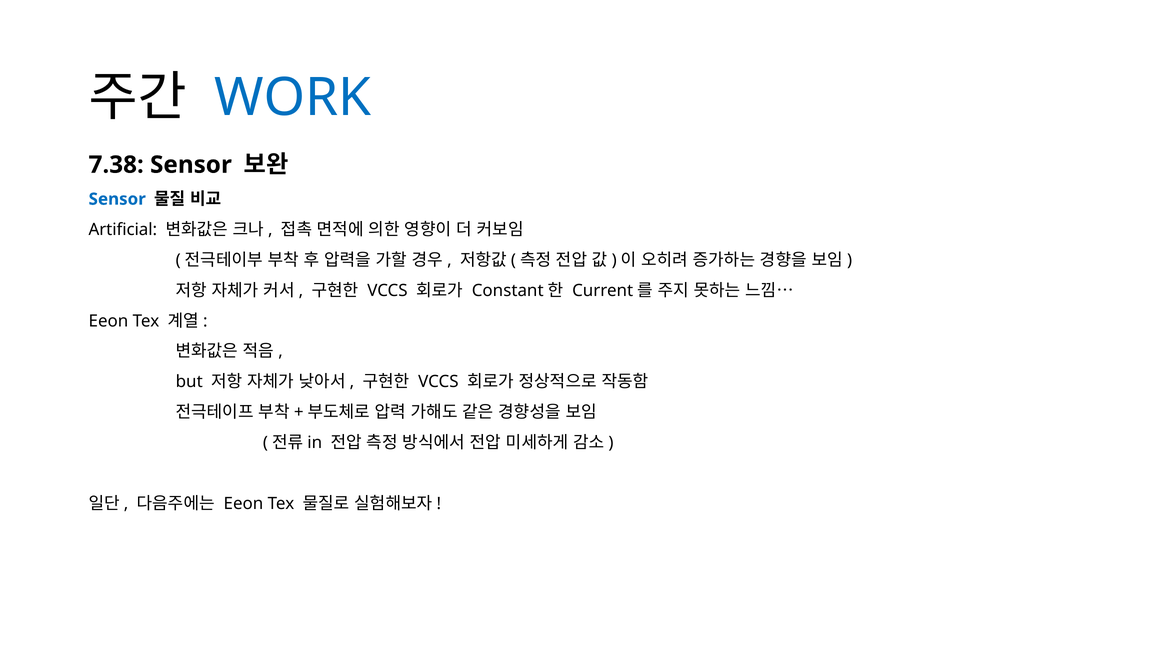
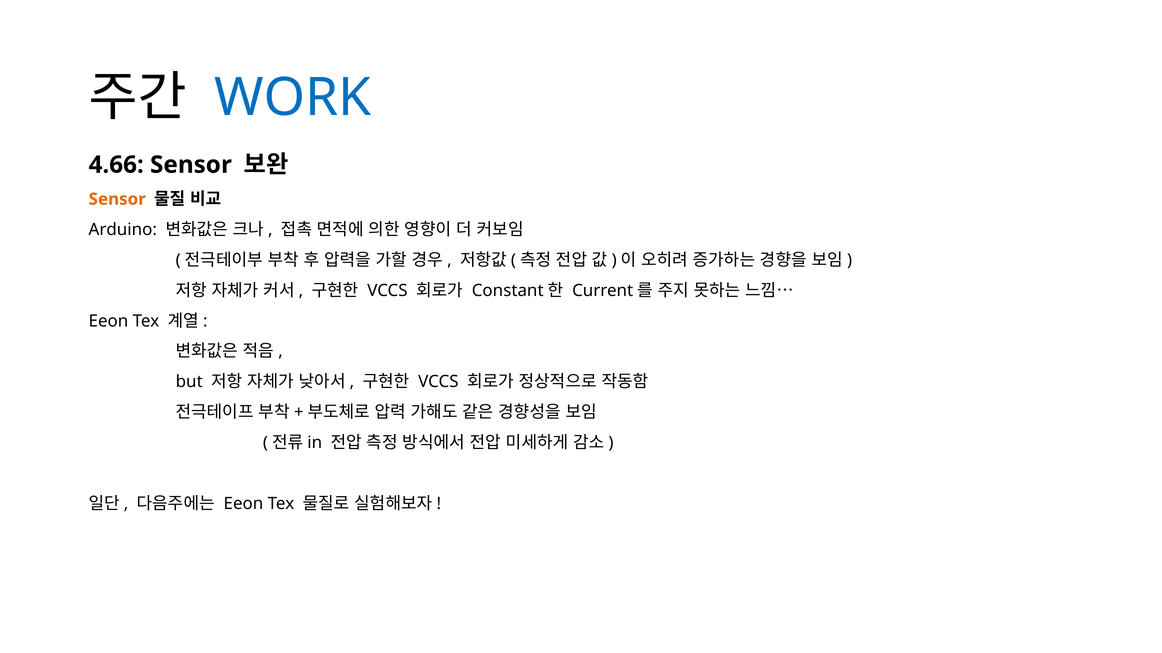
7.38: 7.38 -> 4.66
Sensor at (117, 199) colour: blue -> orange
Artificial: Artificial -> Arduino
